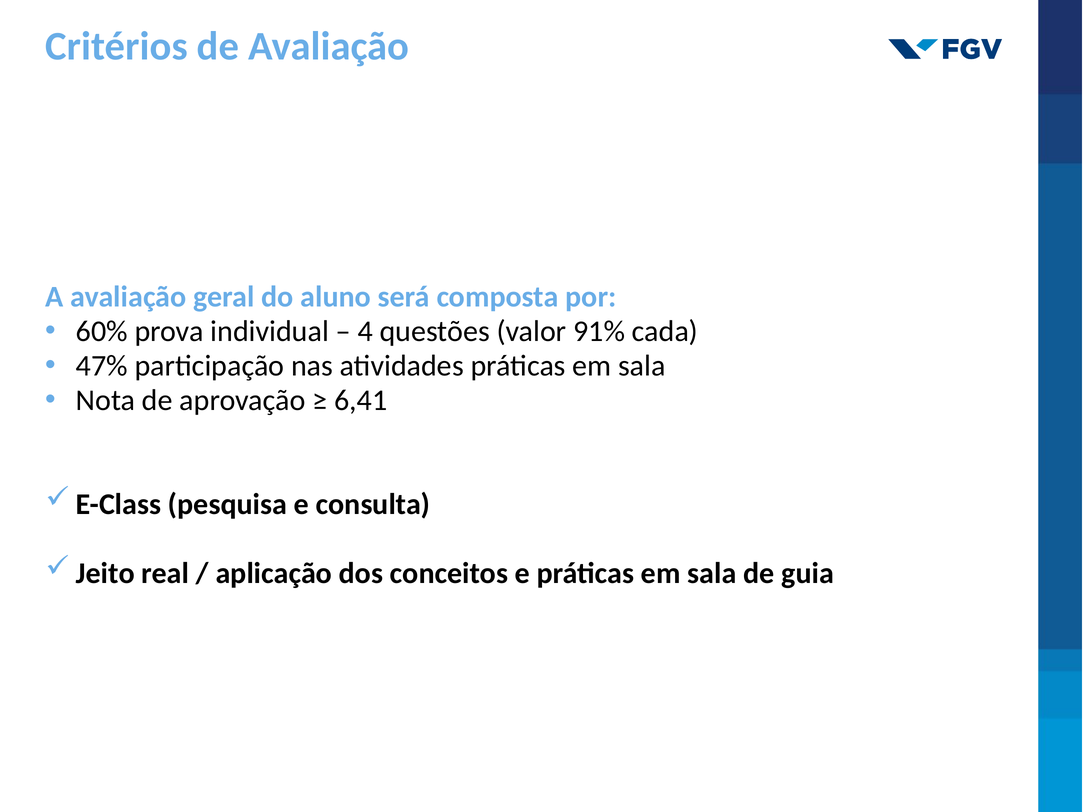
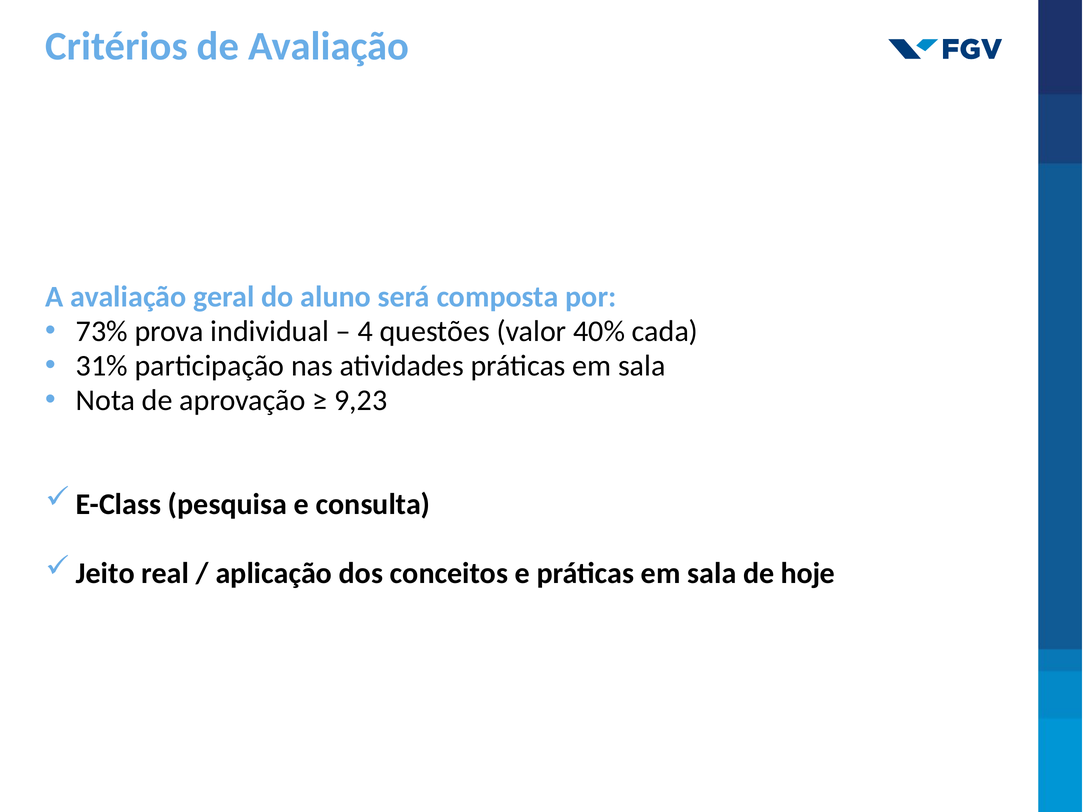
60%: 60% -> 73%
91%: 91% -> 40%
47%: 47% -> 31%
6,41: 6,41 -> 9,23
guia: guia -> hoje
